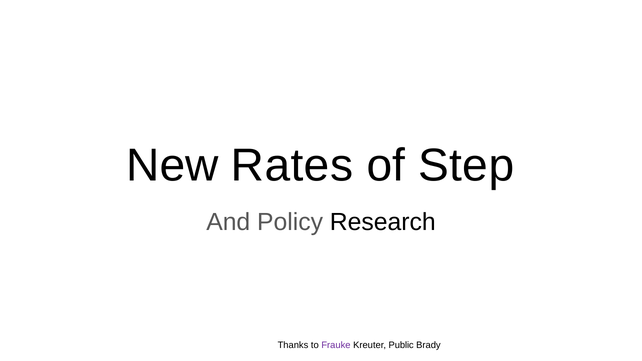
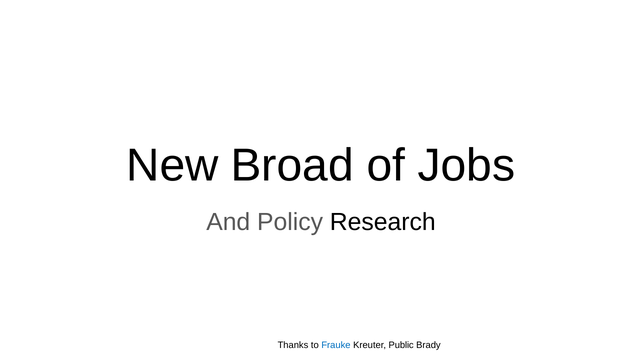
Rates: Rates -> Broad
Step: Step -> Jobs
Frauke colour: purple -> blue
